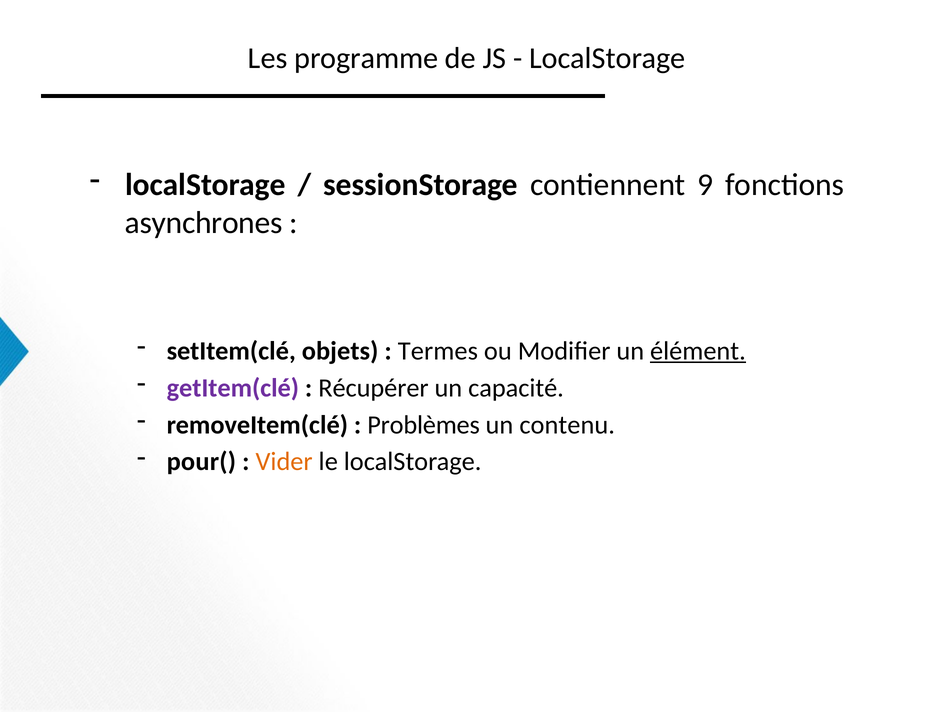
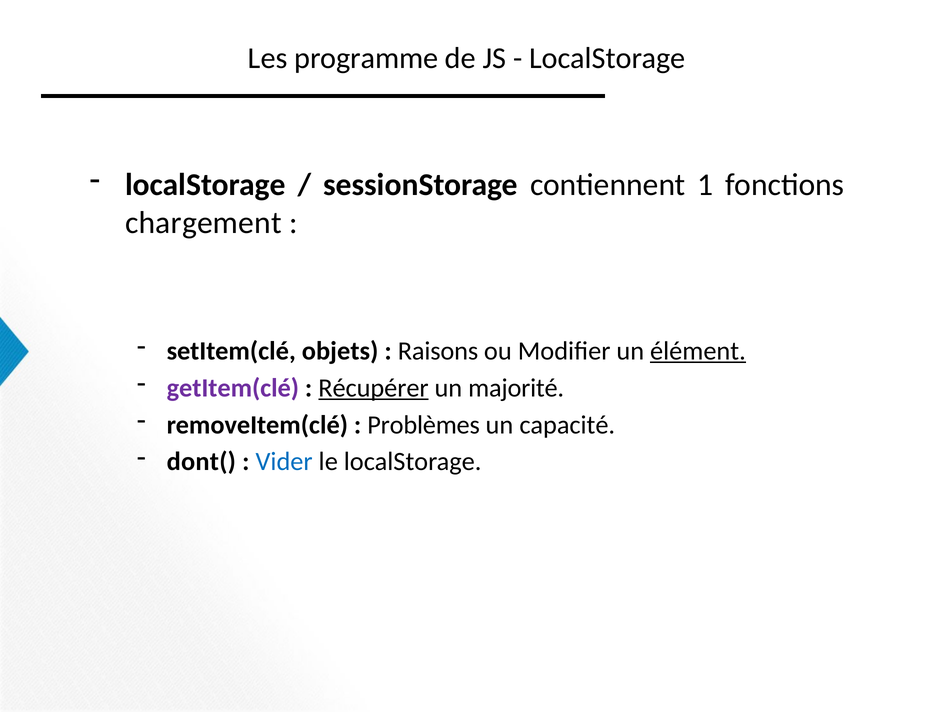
9: 9 -> 1
asynchrones: asynchrones -> chargement
Termes: Termes -> Raisons
Récupérer underline: none -> present
capacité: capacité -> majorité
contenu: contenu -> capacité
pour(: pour( -> dont(
Vider colour: orange -> blue
